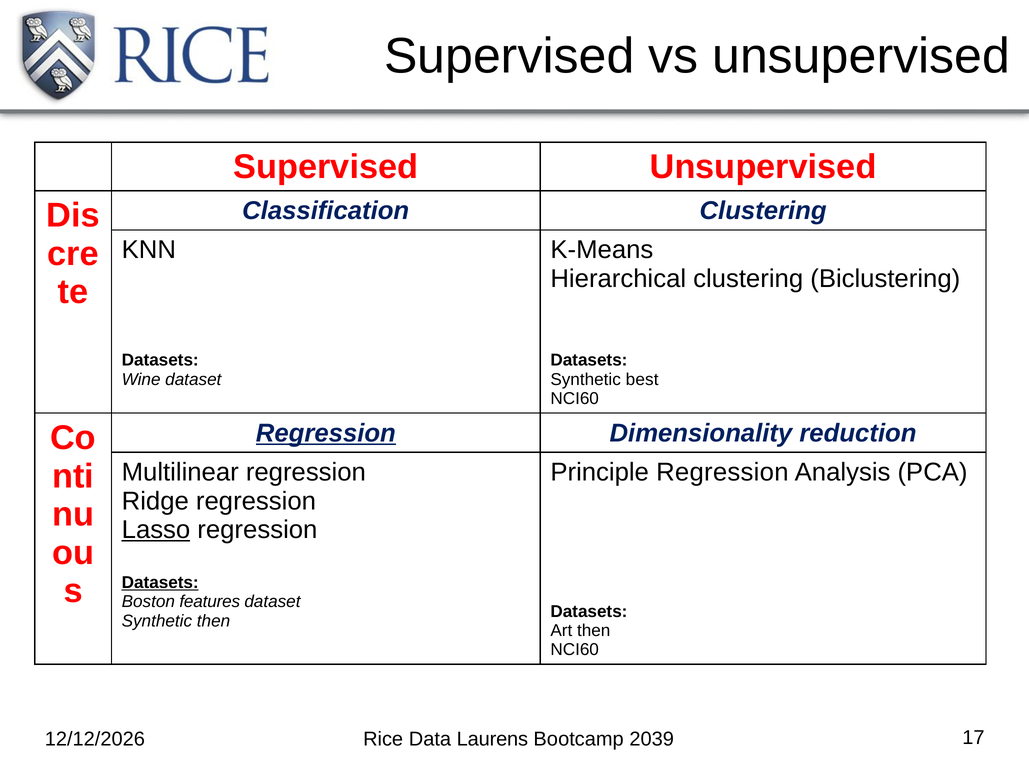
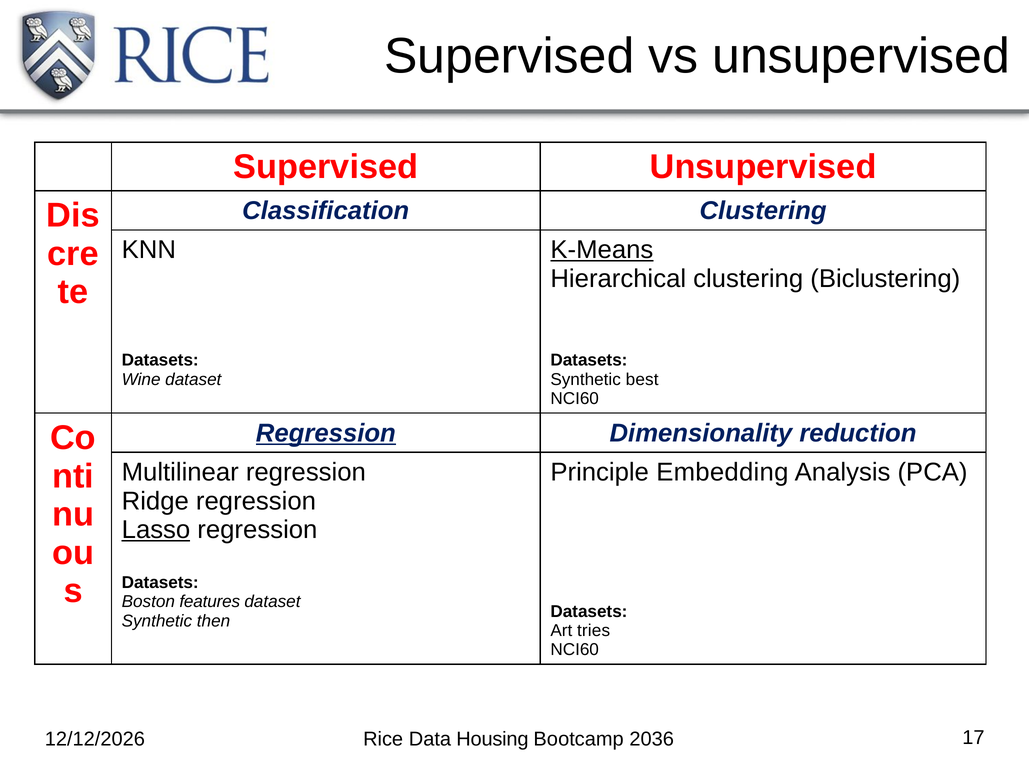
K-Means underline: none -> present
Principle Regression: Regression -> Embedding
Datasets at (160, 582) underline: present -> none
Art then: then -> tries
Laurens: Laurens -> Housing
2039: 2039 -> 2036
